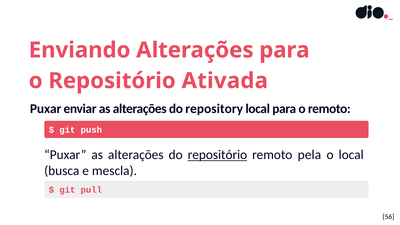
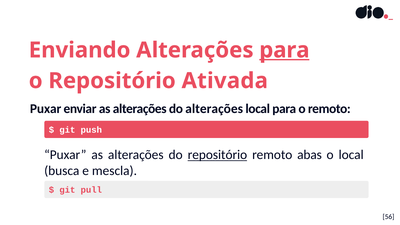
para at (284, 50) underline: none -> present
do repository: repository -> alterações
pela: pela -> abas
